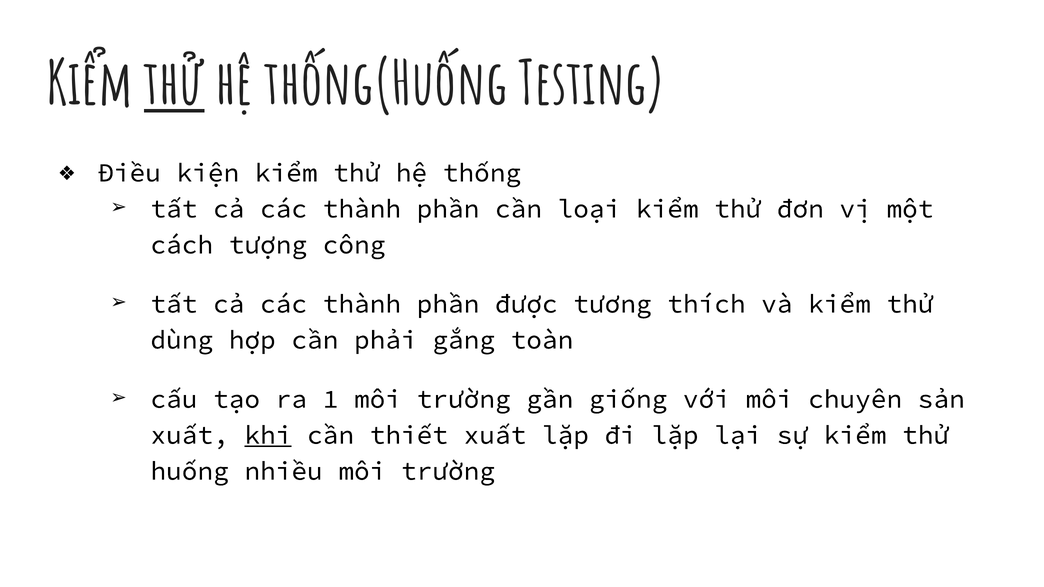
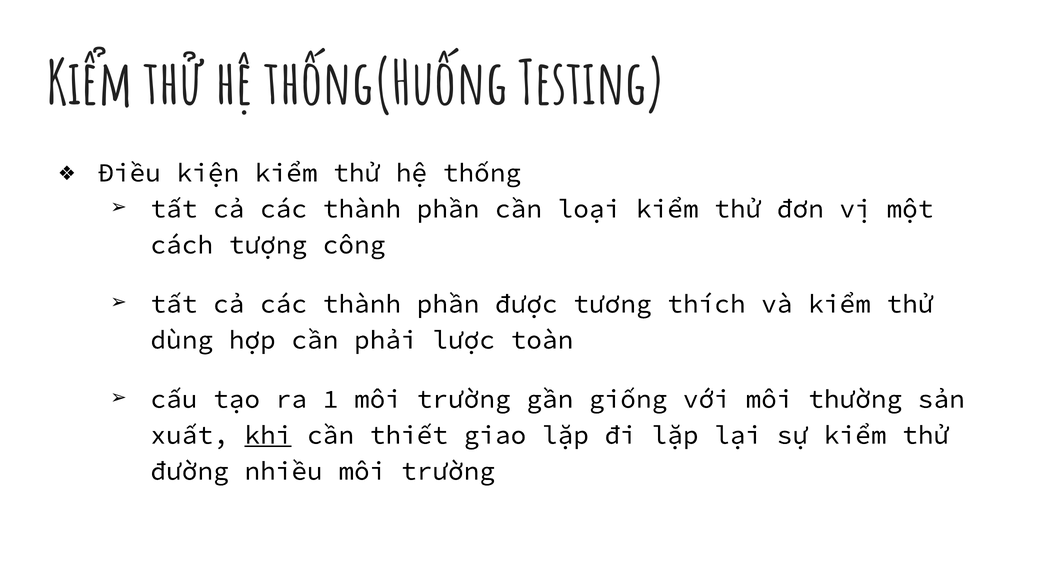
thử at (174, 85) underline: present -> none
gắng: gắng -> lược
chuyên: chuyên -> thường
thiết xuất: xuất -> giao
huống: huống -> đường
